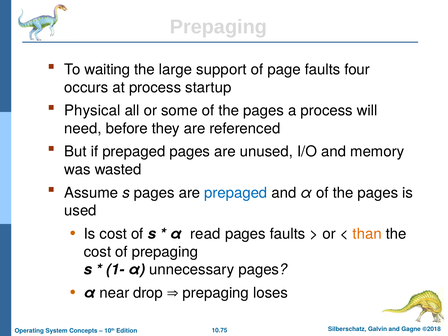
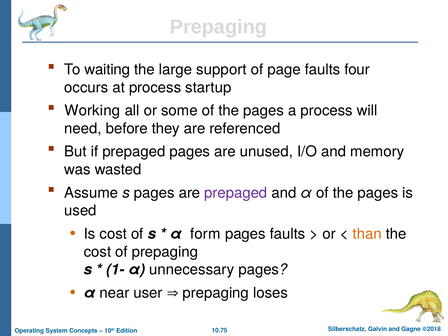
Physical: Physical -> Working
prepaged at (236, 193) colour: blue -> purple
read: read -> form
drop: drop -> user
